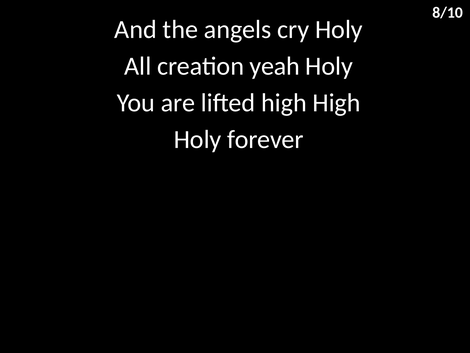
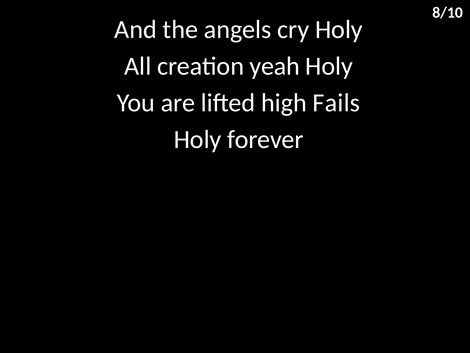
high High: High -> Fails
